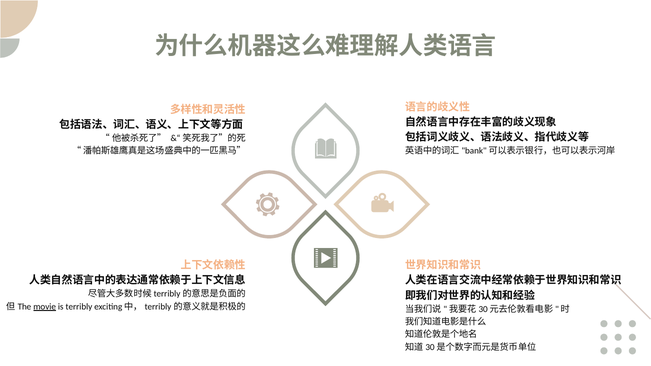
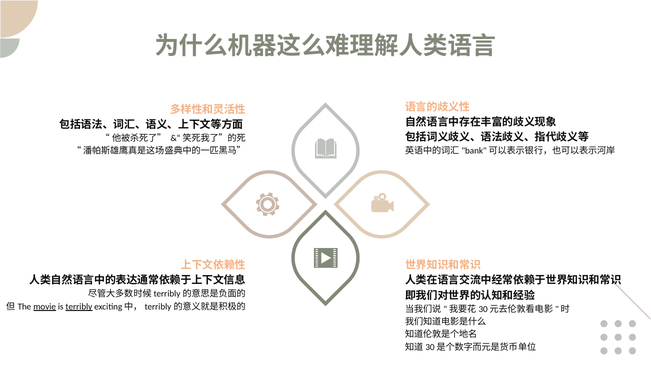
terribly underline: none -> present
